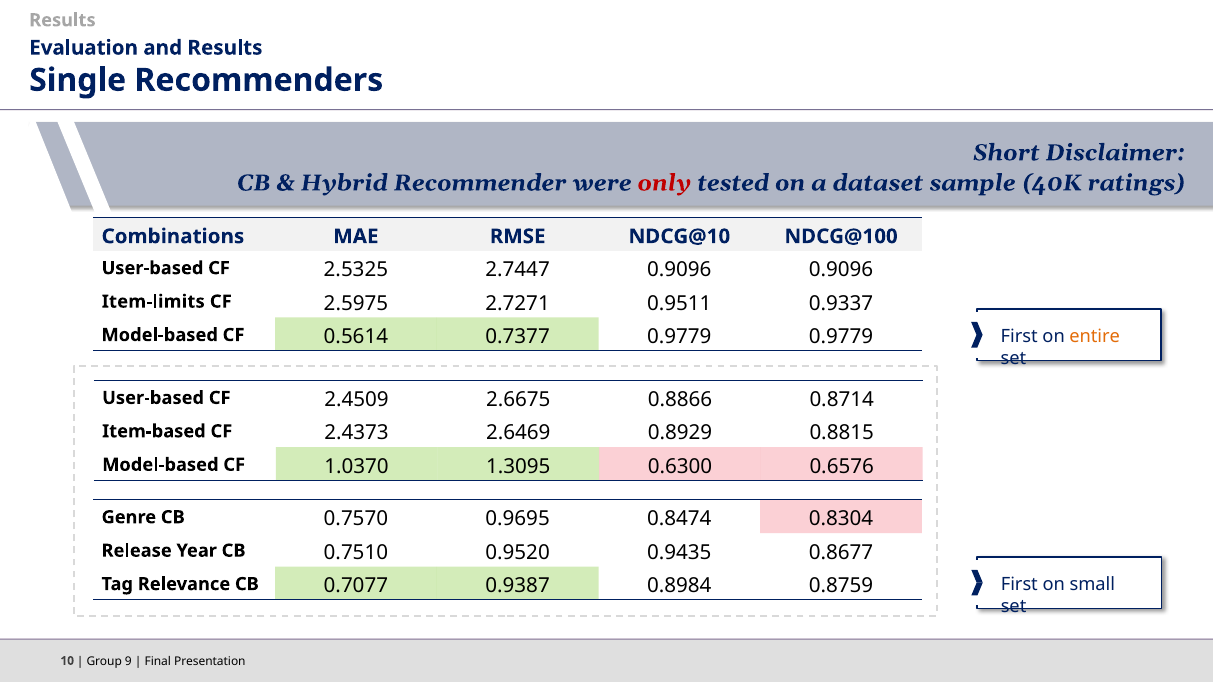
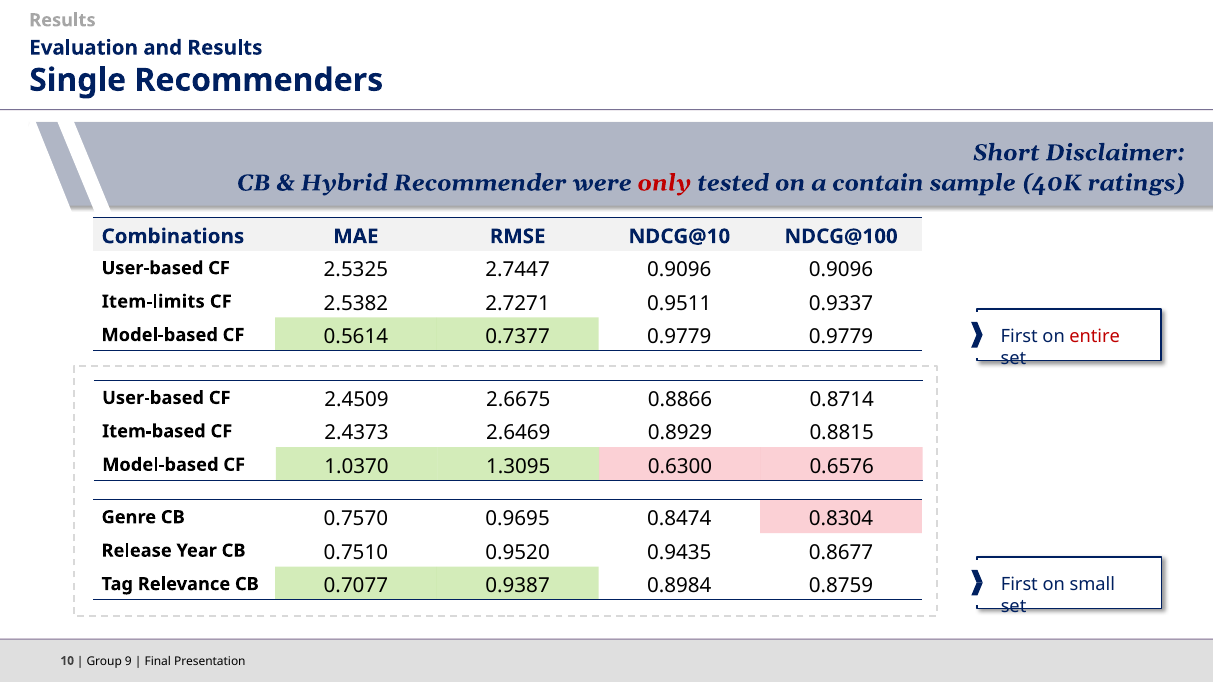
dataset: dataset -> contain
2.5975: 2.5975 -> 2.5382
entire colour: orange -> red
